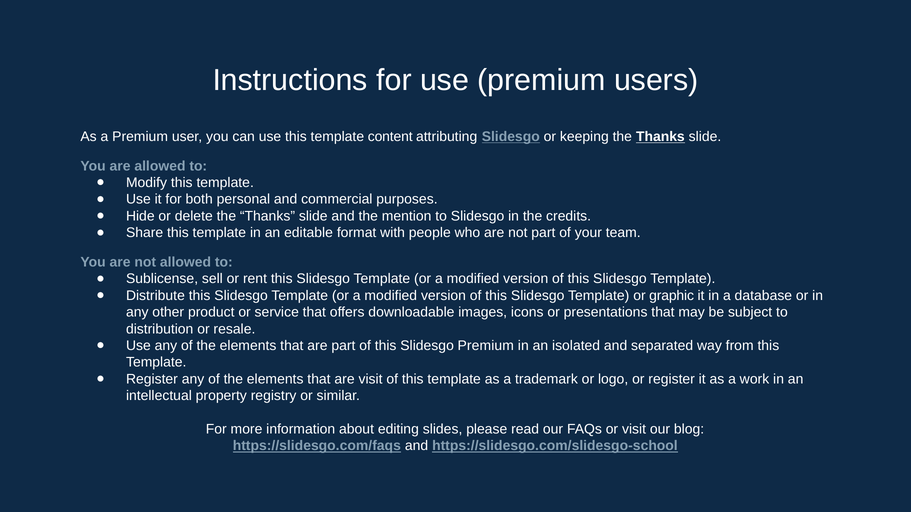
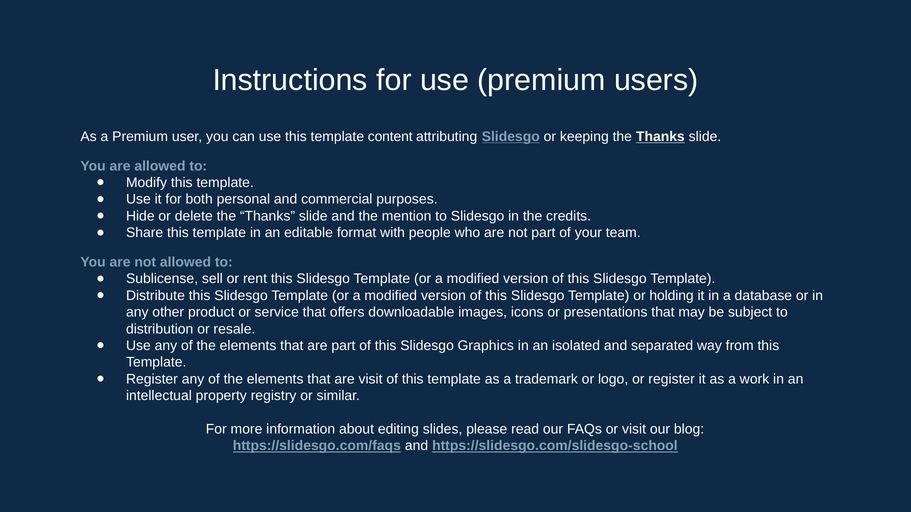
graphic: graphic -> holding
Slidesgo Premium: Premium -> Graphics
